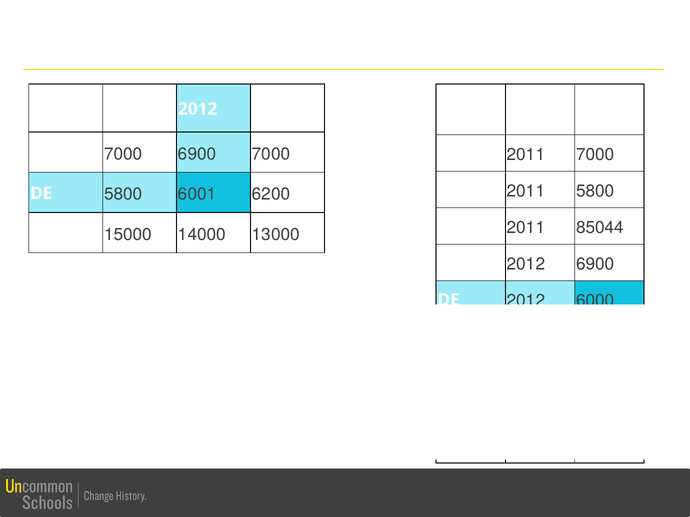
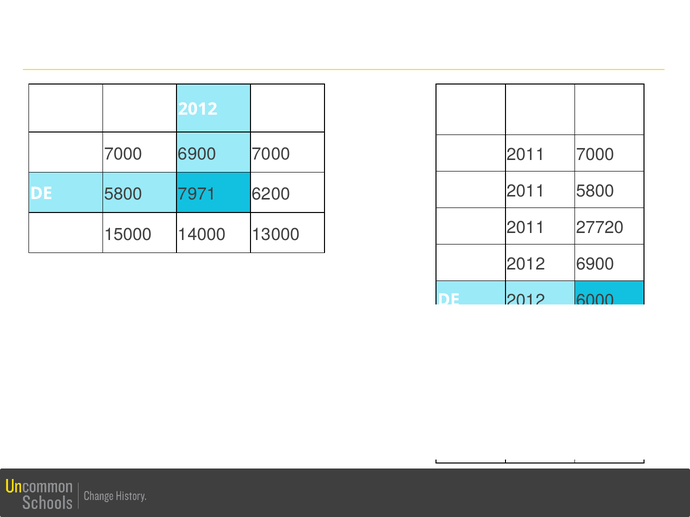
6001: 6001 -> 7971
85044: 85044 -> 27720
